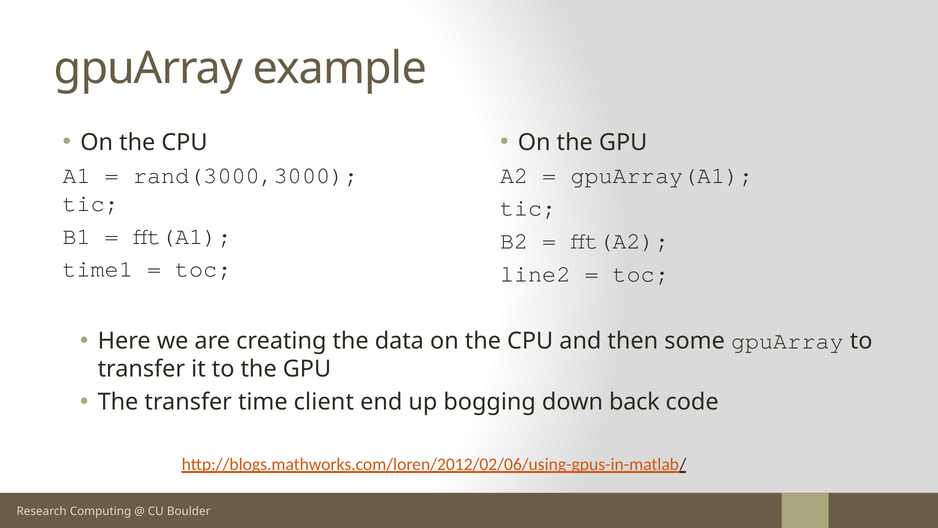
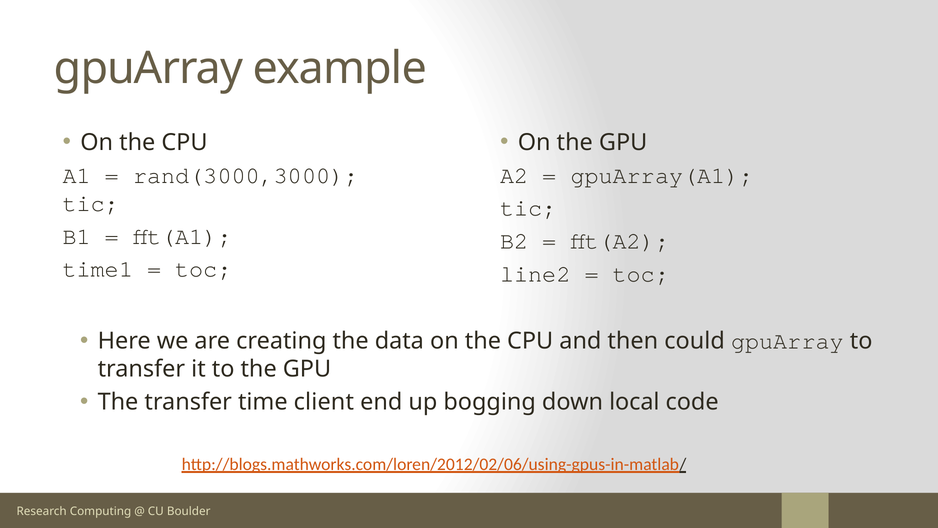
some: some -> could
back: back -> local
